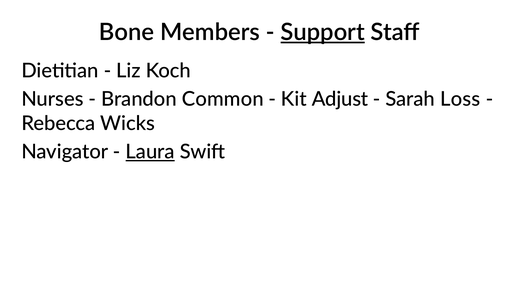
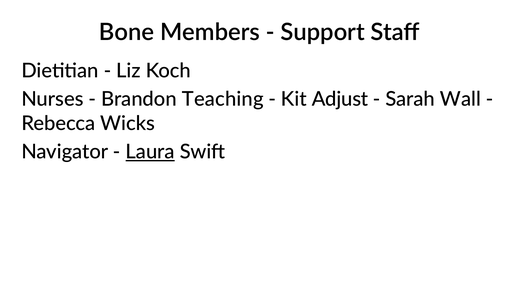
Support underline: present -> none
Common: Common -> Teaching
Loss: Loss -> Wall
